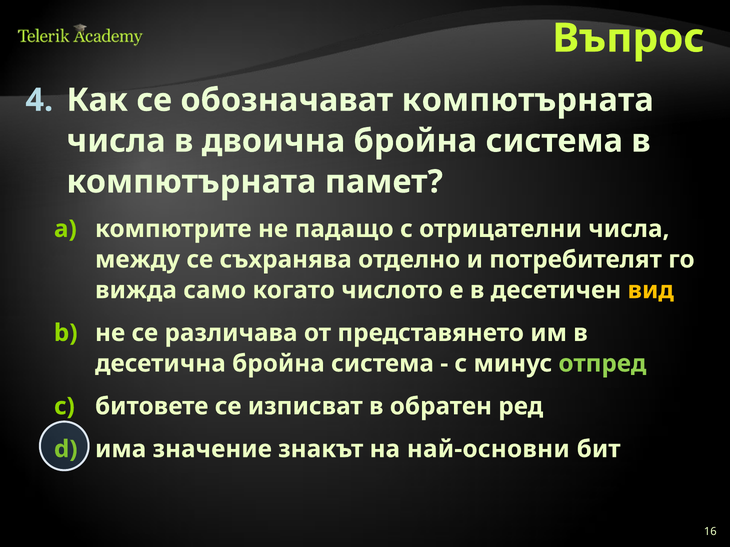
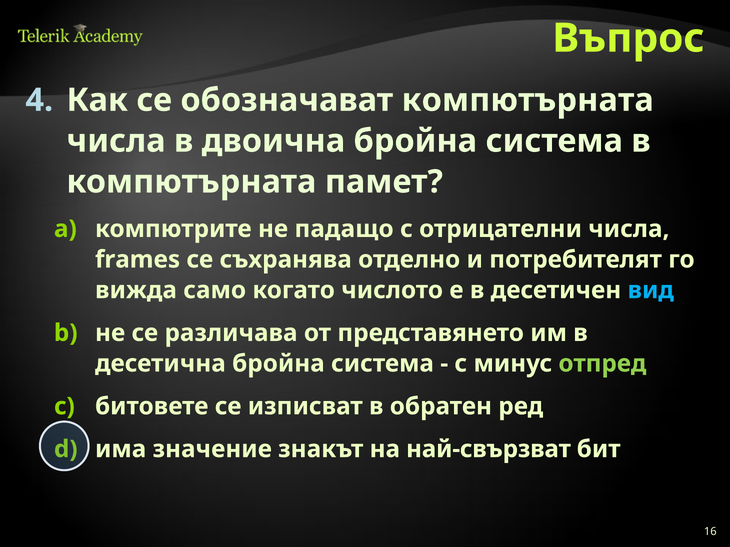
между: между -> frames
вид colour: yellow -> light blue
най-основни: най-основни -> най-свързват
